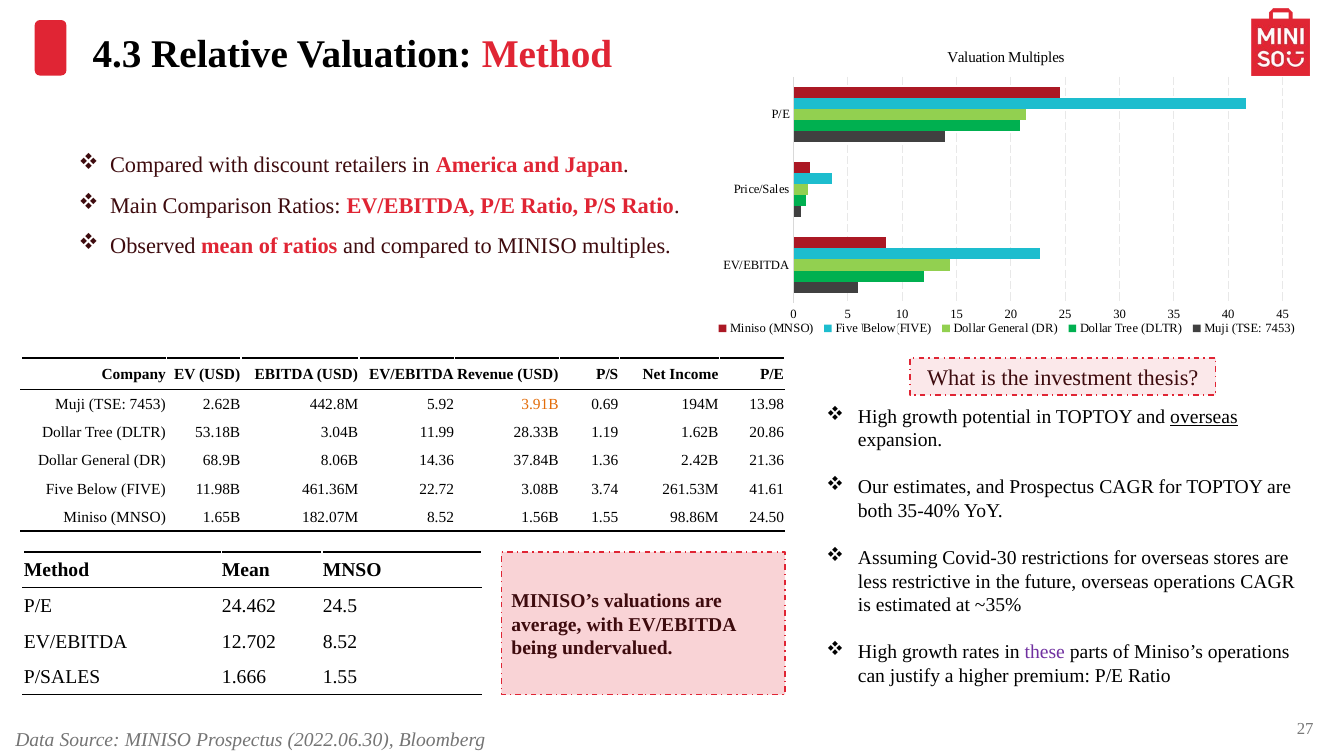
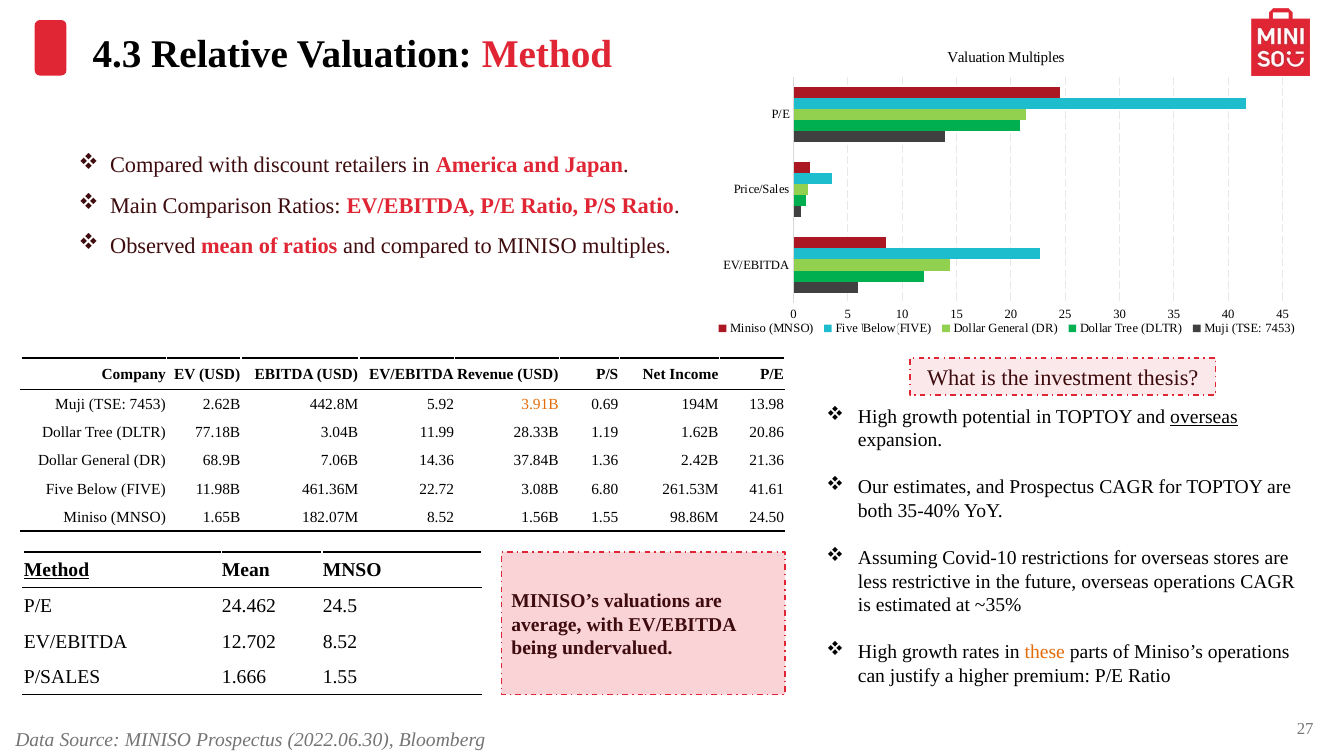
53.18B: 53.18B -> 77.18B
8.06B: 8.06B -> 7.06B
3.74: 3.74 -> 6.80
Covid-30: Covid-30 -> Covid-10
Method at (57, 570) underline: none -> present
these colour: purple -> orange
